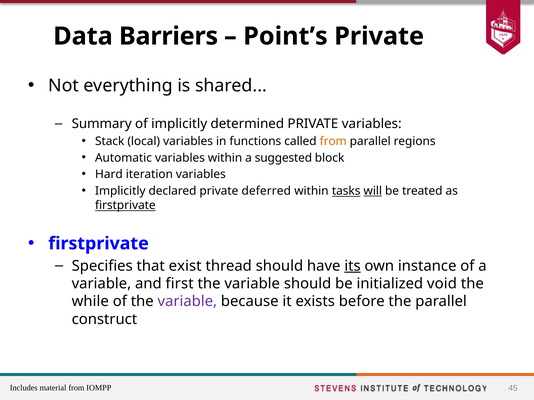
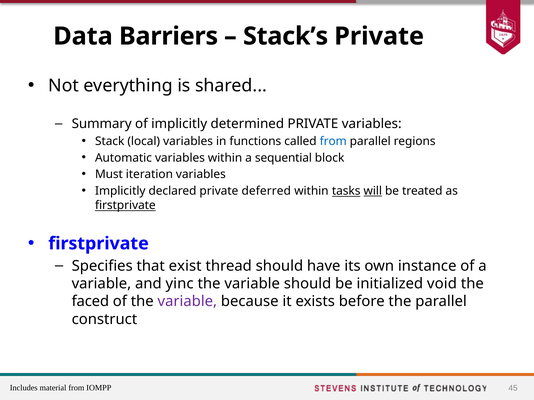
Point’s: Point’s -> Stack’s
from at (333, 141) colour: orange -> blue
suggested: suggested -> sequential
Hard: Hard -> Must
its underline: present -> none
first: first -> yinc
while: while -> faced
